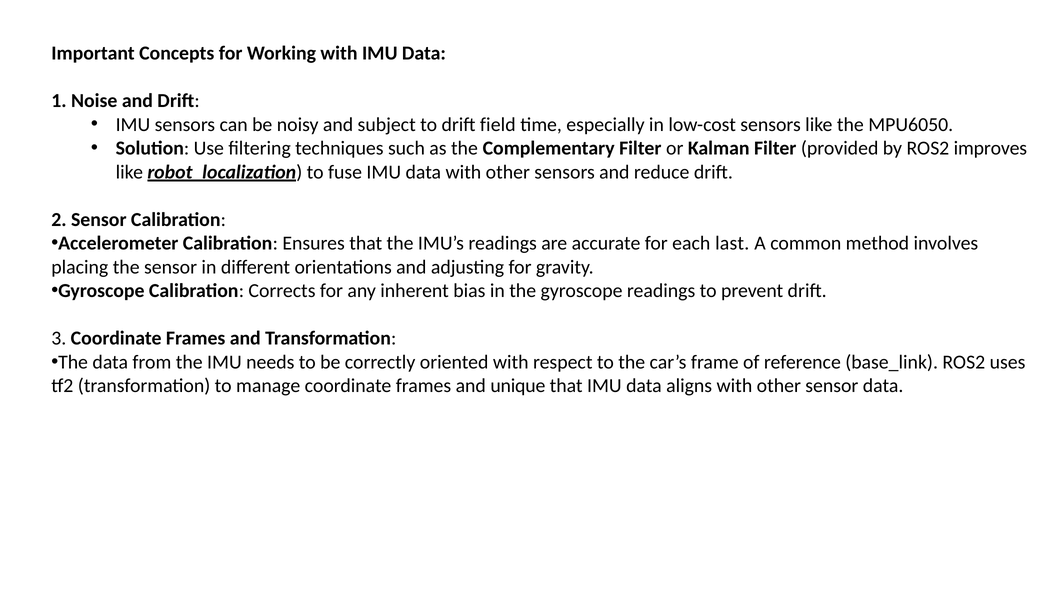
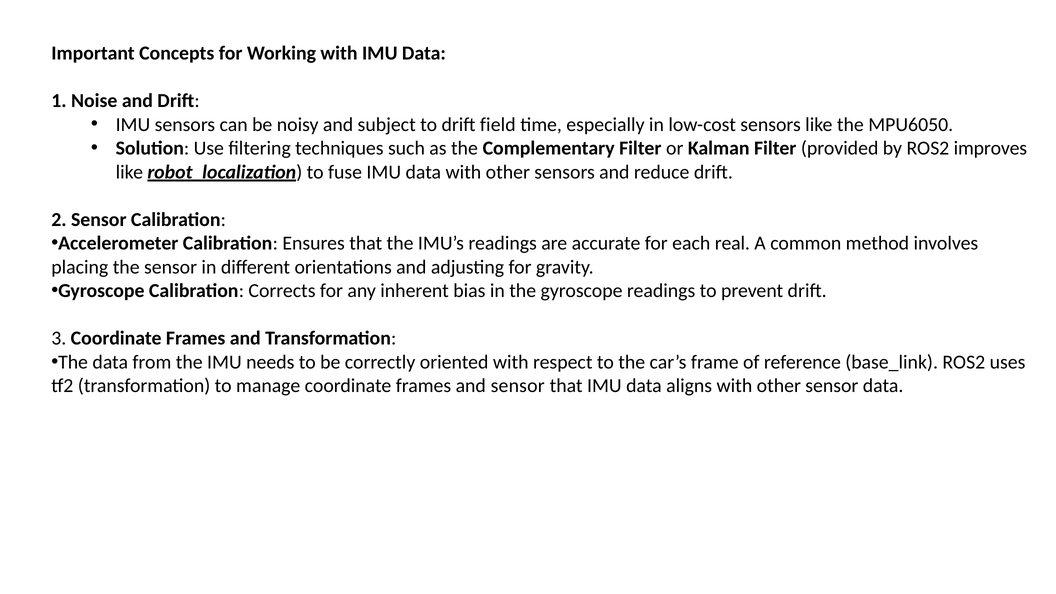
last: last -> real
and unique: unique -> sensor
